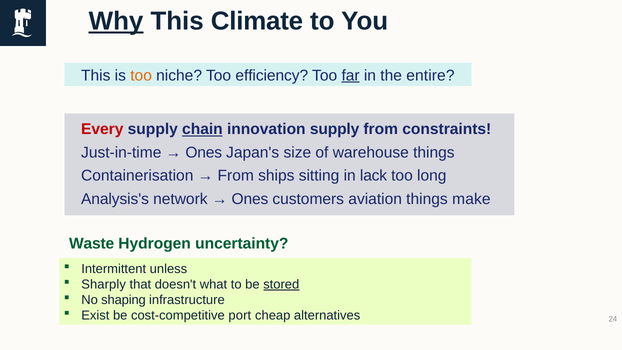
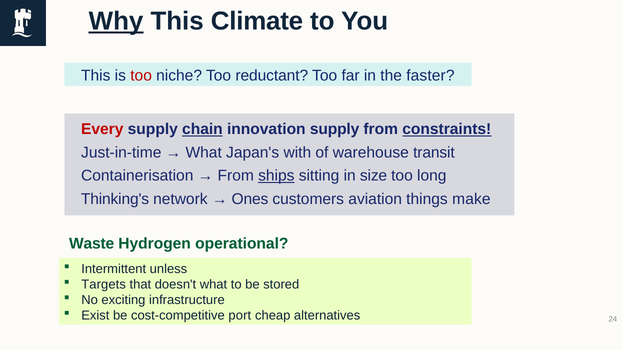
too at (141, 75) colour: orange -> red
efficiency: efficiency -> reductant
far underline: present -> none
entire: entire -> faster
constraints underline: none -> present
Ones at (204, 152): Ones -> What
size: size -> with
warehouse things: things -> transit
ships underline: none -> present
lack: lack -> size
Analysis's: Analysis's -> Thinking's
uncertainty: uncertainty -> operational
Sharply: Sharply -> Targets
stored underline: present -> none
shaping: shaping -> exciting
